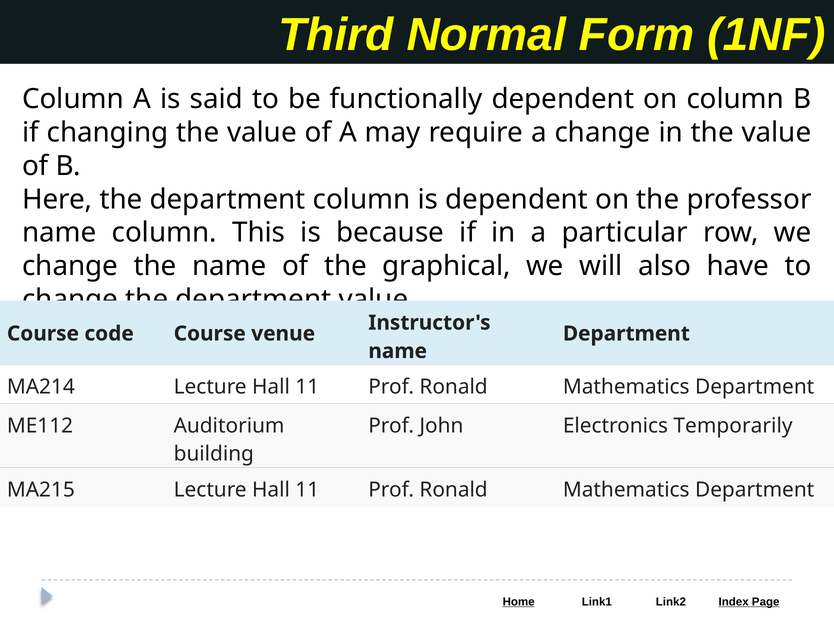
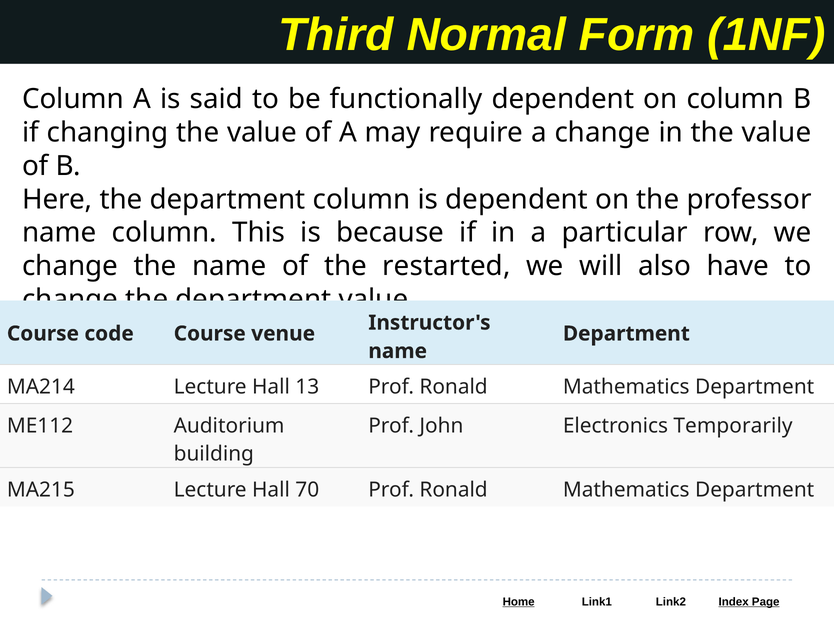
graphical: graphical -> restarted
MA214 Lecture Hall 11: 11 -> 13
MA215 Lecture Hall 11: 11 -> 70
